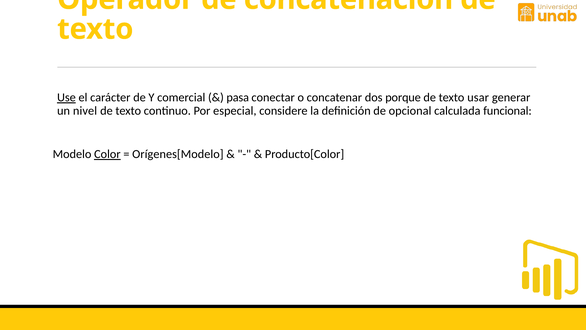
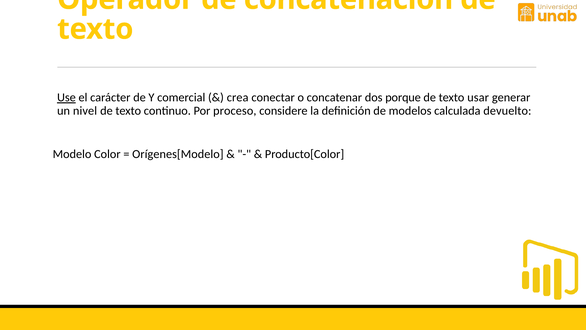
pasa: pasa -> crea
especial: especial -> proceso
opcional: opcional -> modelos
funcional: funcional -> devuelto
Color underline: present -> none
